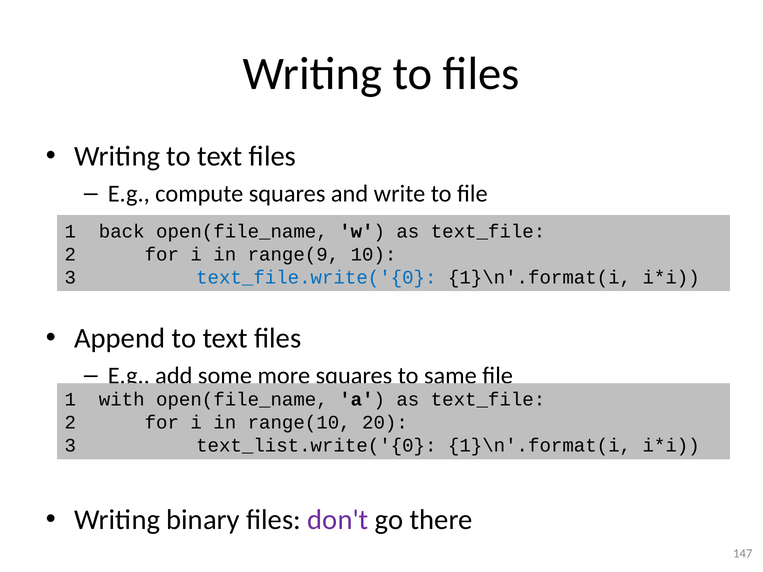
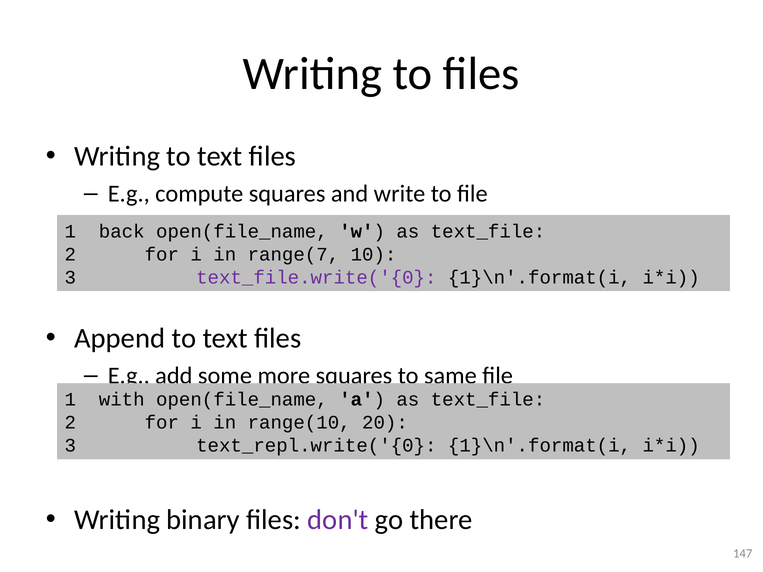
range(9: range(9 -> range(7
text_file.write('{0 colour: blue -> purple
text_list.write('{0: text_list.write('{0 -> text_repl.write('{0
